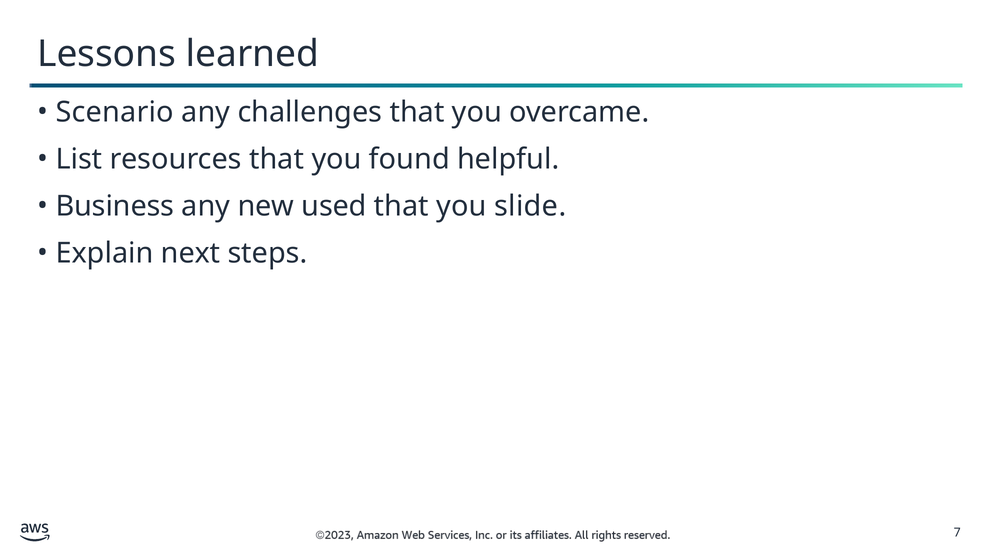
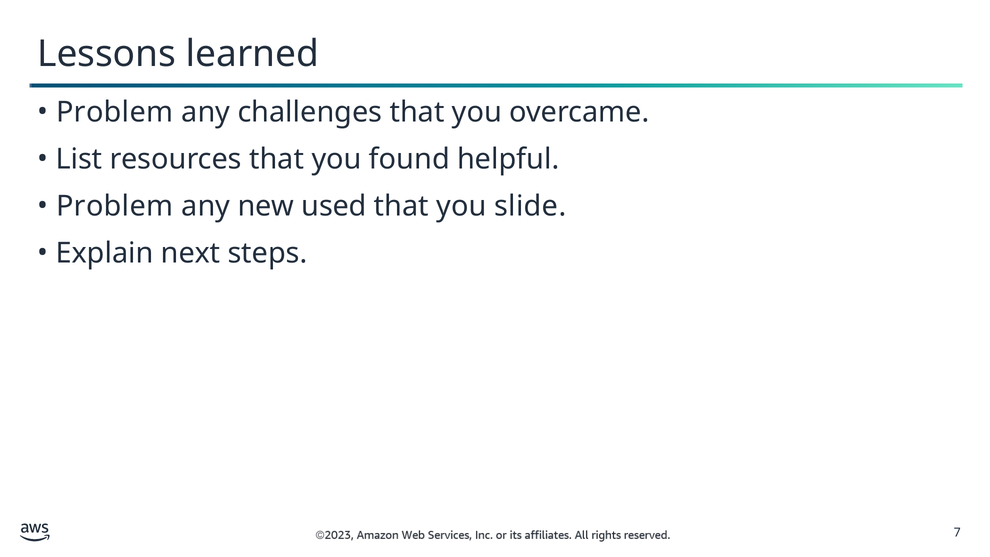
Scenario at (115, 112): Scenario -> Problem
Business at (115, 206): Business -> Problem
